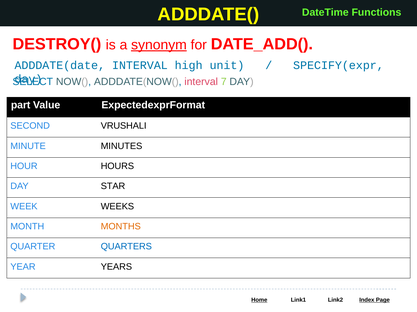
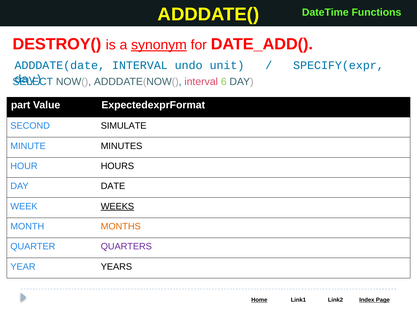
high: high -> undo
7: 7 -> 6
VRUSHALI: VRUSHALI -> SIMULATE
STAR: STAR -> DATE
WEEKS underline: none -> present
QUARTERS colour: blue -> purple
